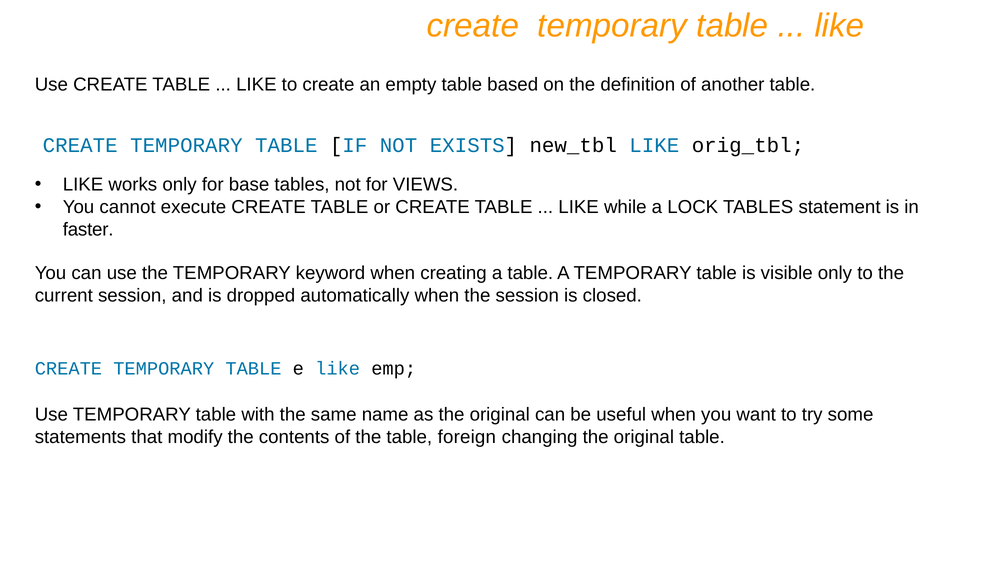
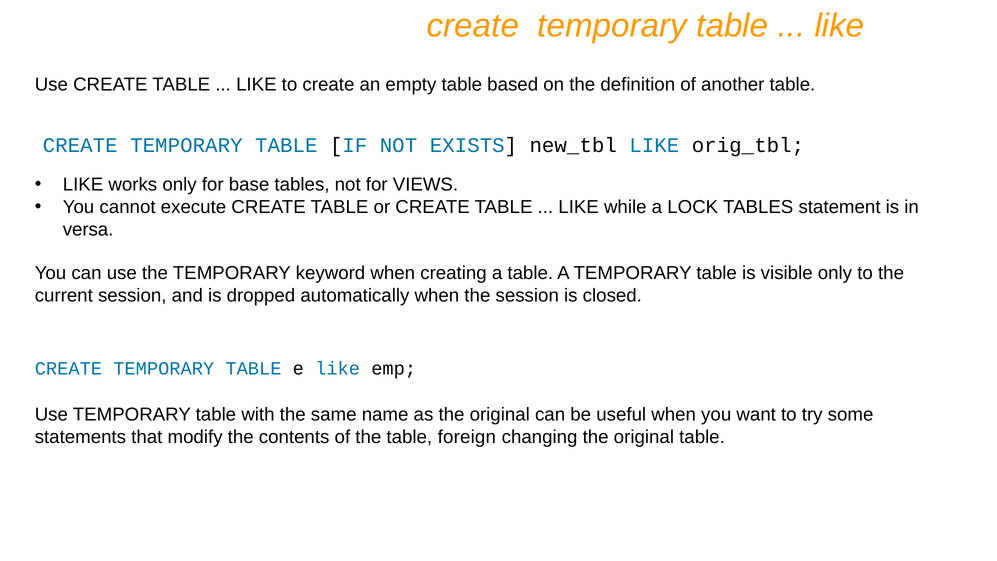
faster: faster -> versa
